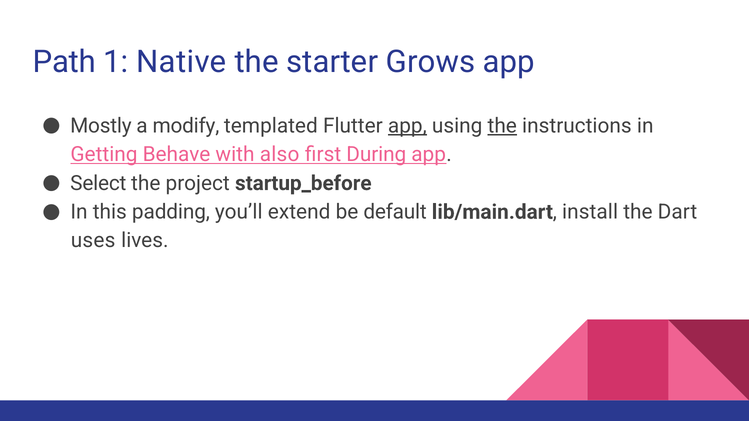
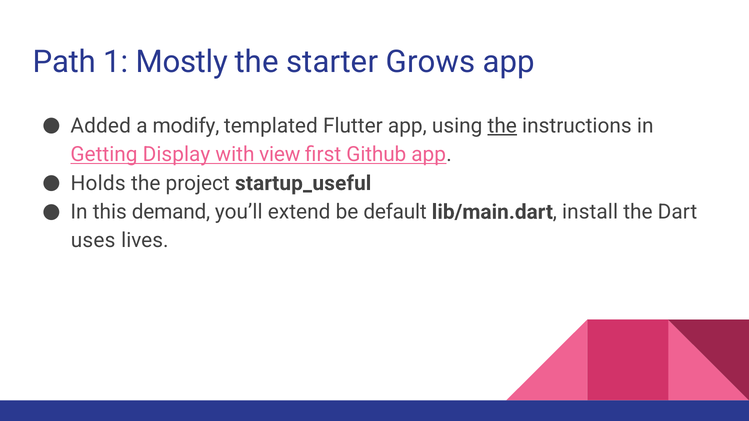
Native: Native -> Mostly
Mostly: Mostly -> Added
app at (407, 126) underline: present -> none
Behave: Behave -> Display
also: also -> view
During: During -> Github
Select: Select -> Holds
startup_before: startup_before -> startup_useful
padding: padding -> demand
